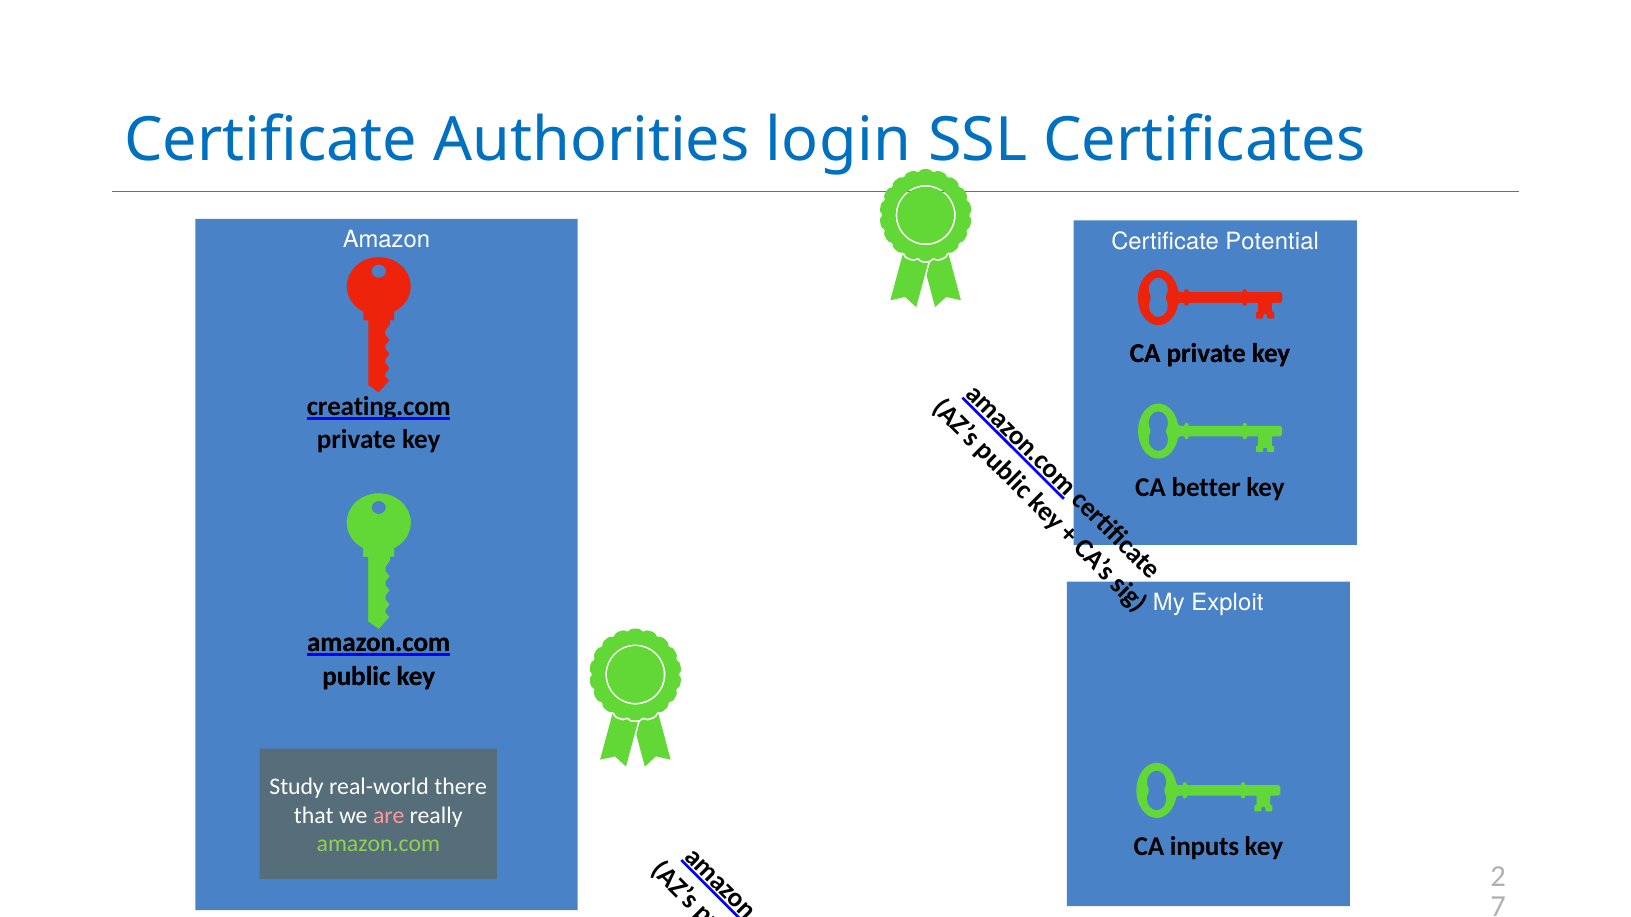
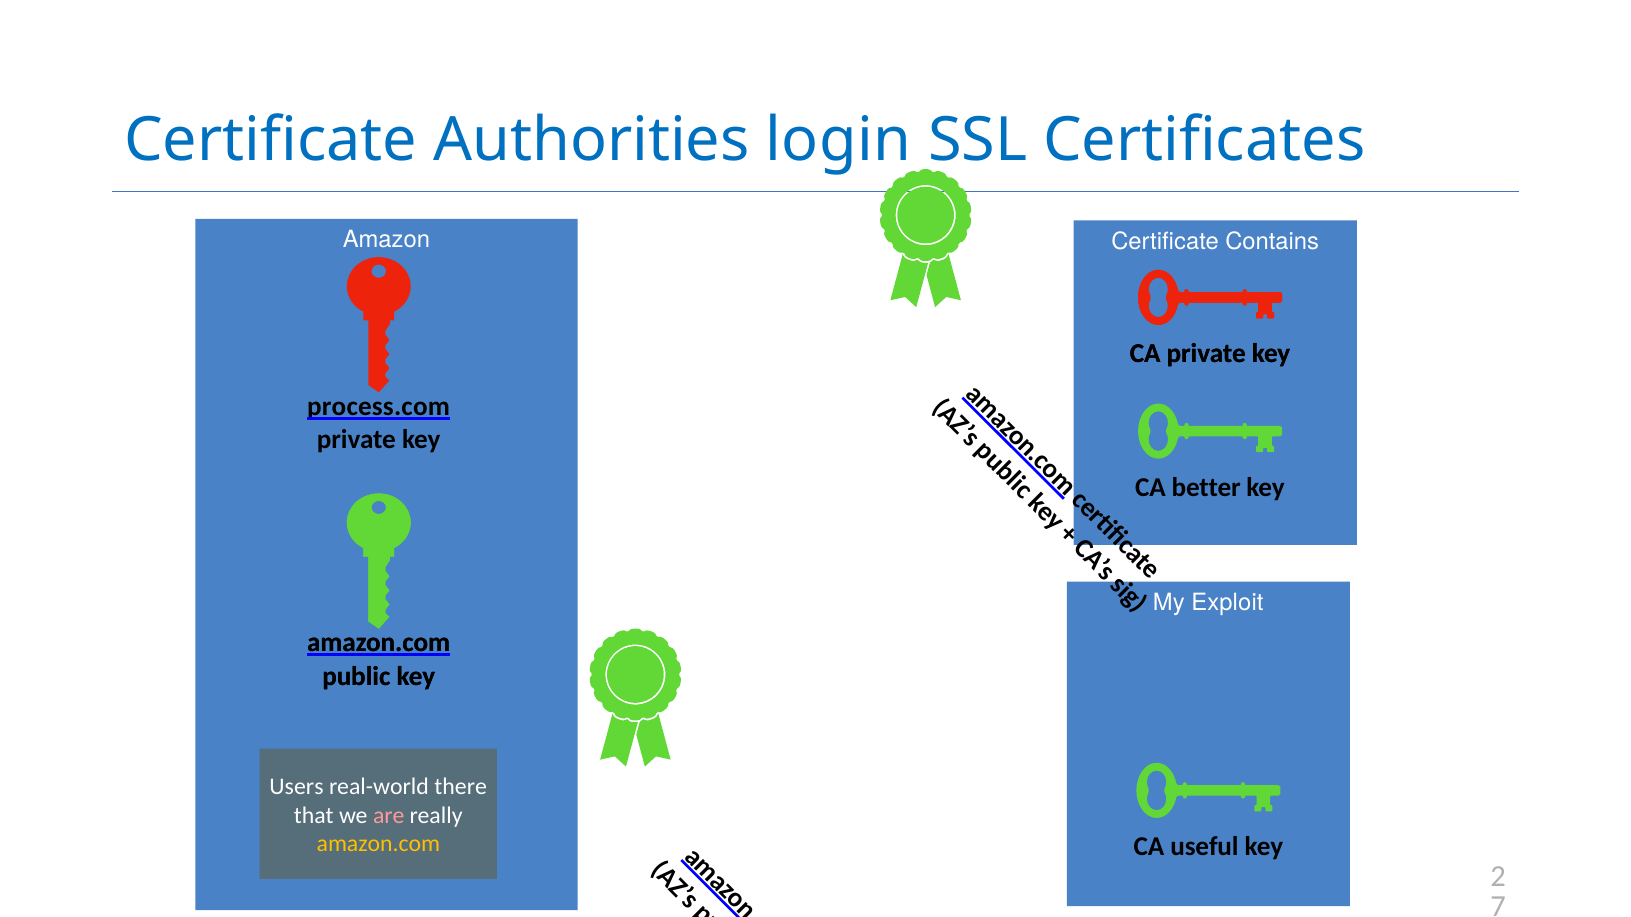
Potential: Potential -> Contains
creating.com: creating.com -> process.com
Study: Study -> Users
amazon.com at (378, 844) colour: light green -> yellow
inputs: inputs -> useful
